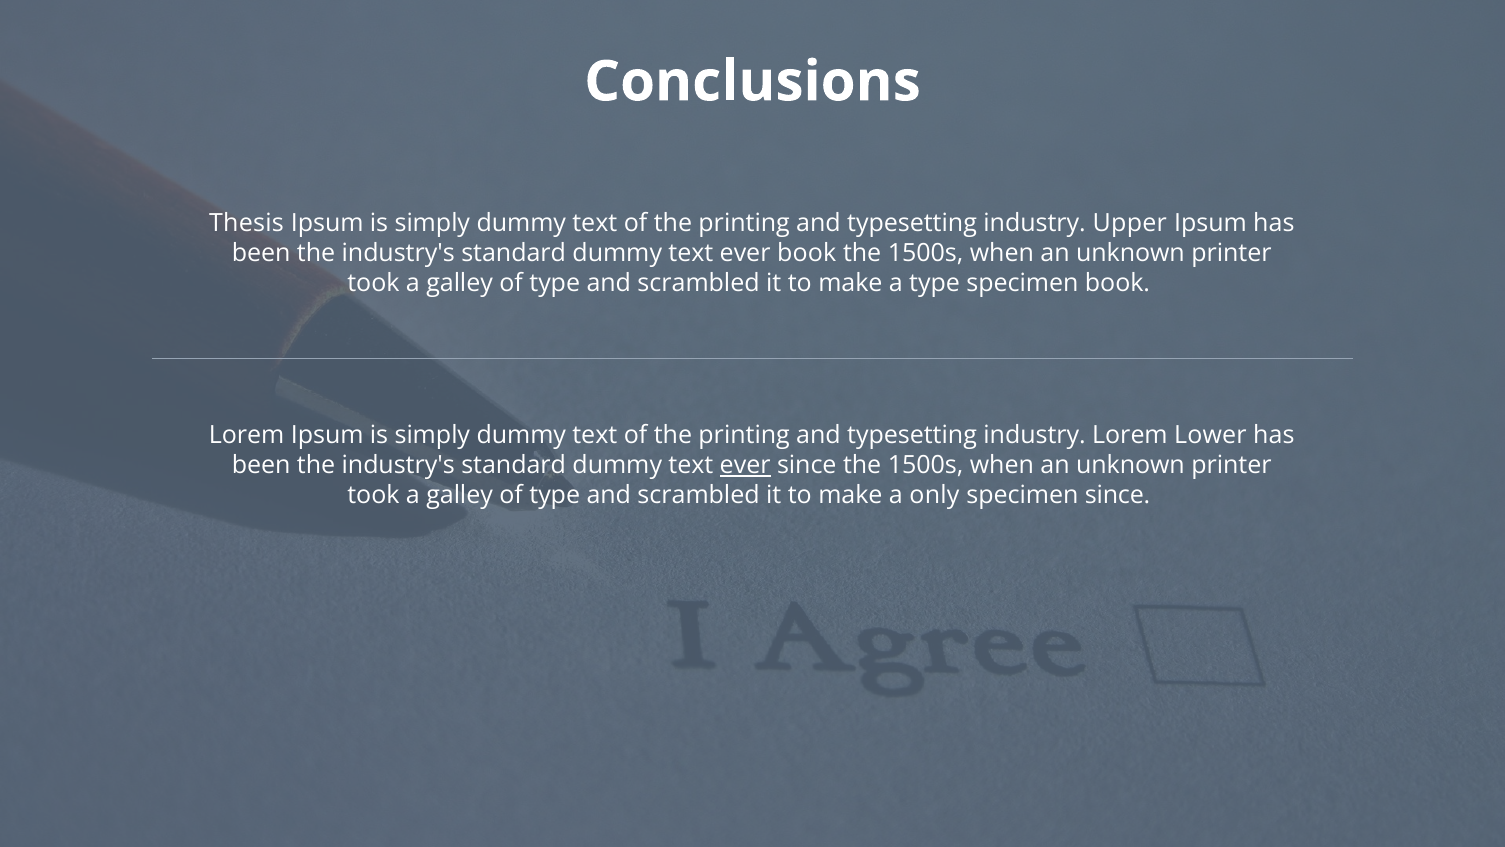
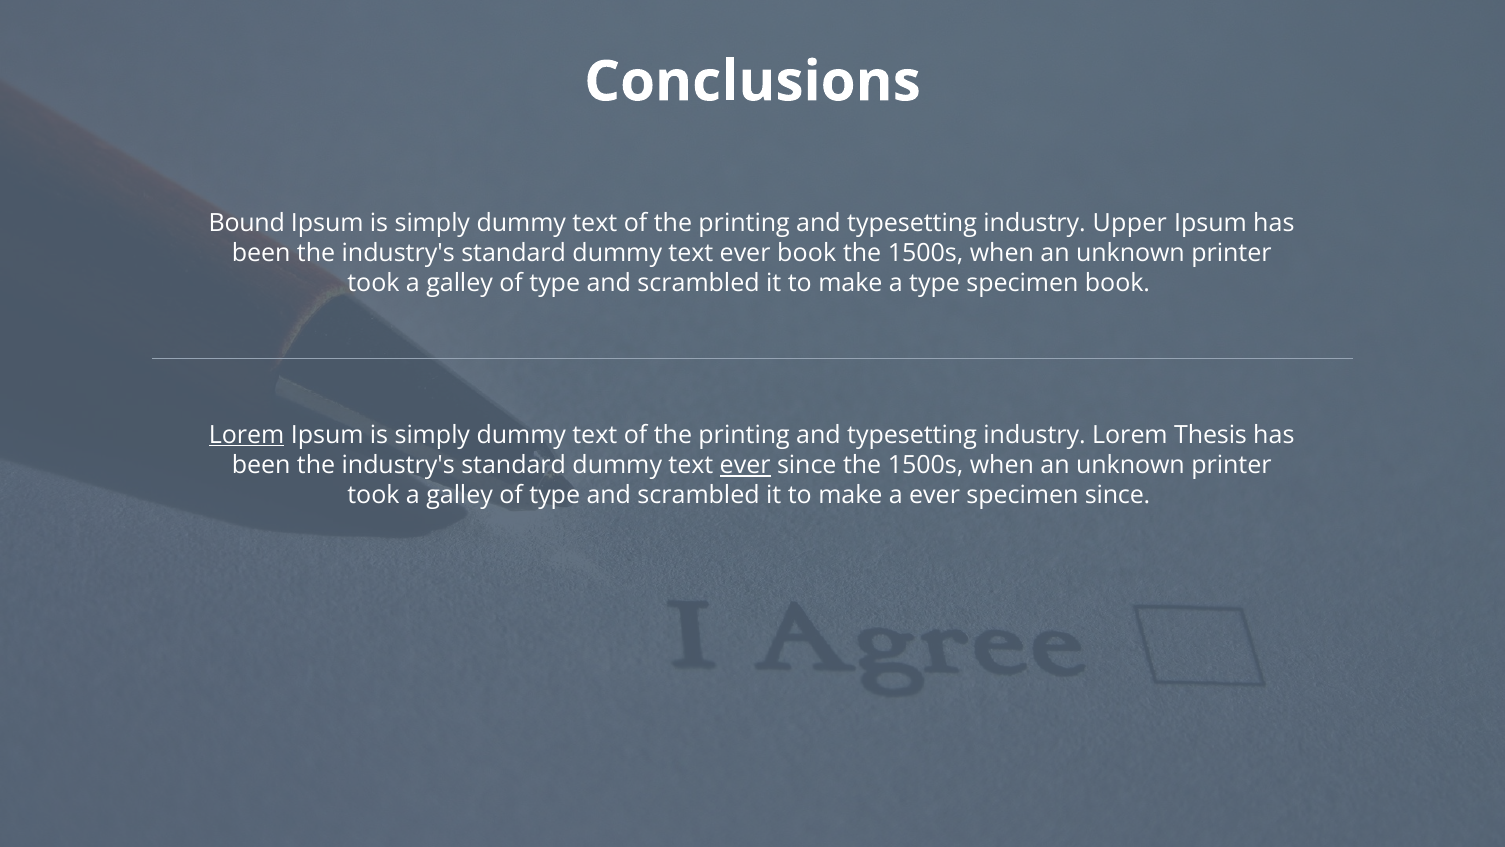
Thesis: Thesis -> Bound
Lorem at (247, 435) underline: none -> present
Lower: Lower -> Thesis
a only: only -> ever
